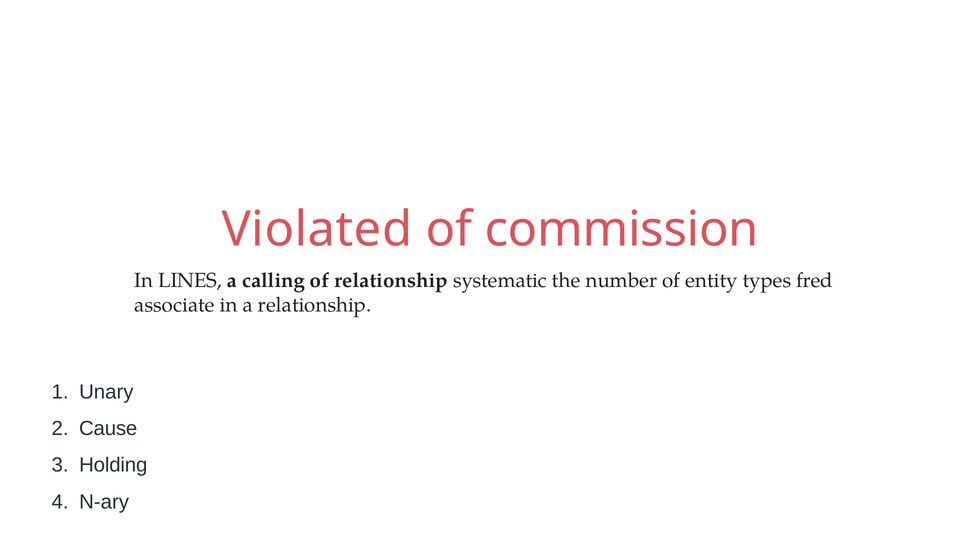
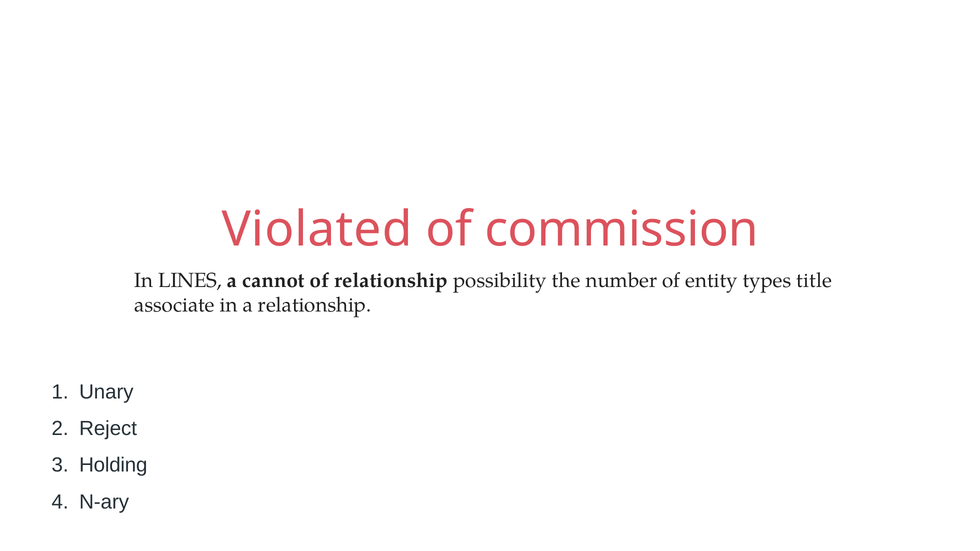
calling: calling -> cannot
systematic: systematic -> possibility
fred: fred -> title
Cause: Cause -> Reject
